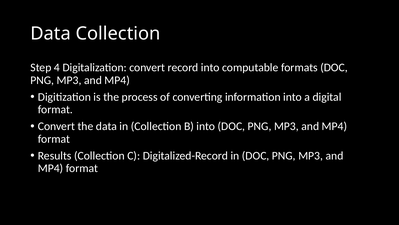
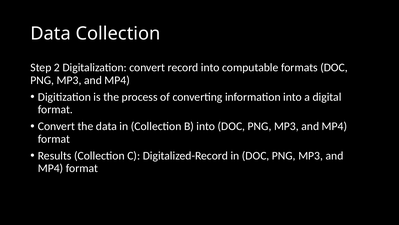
4: 4 -> 2
